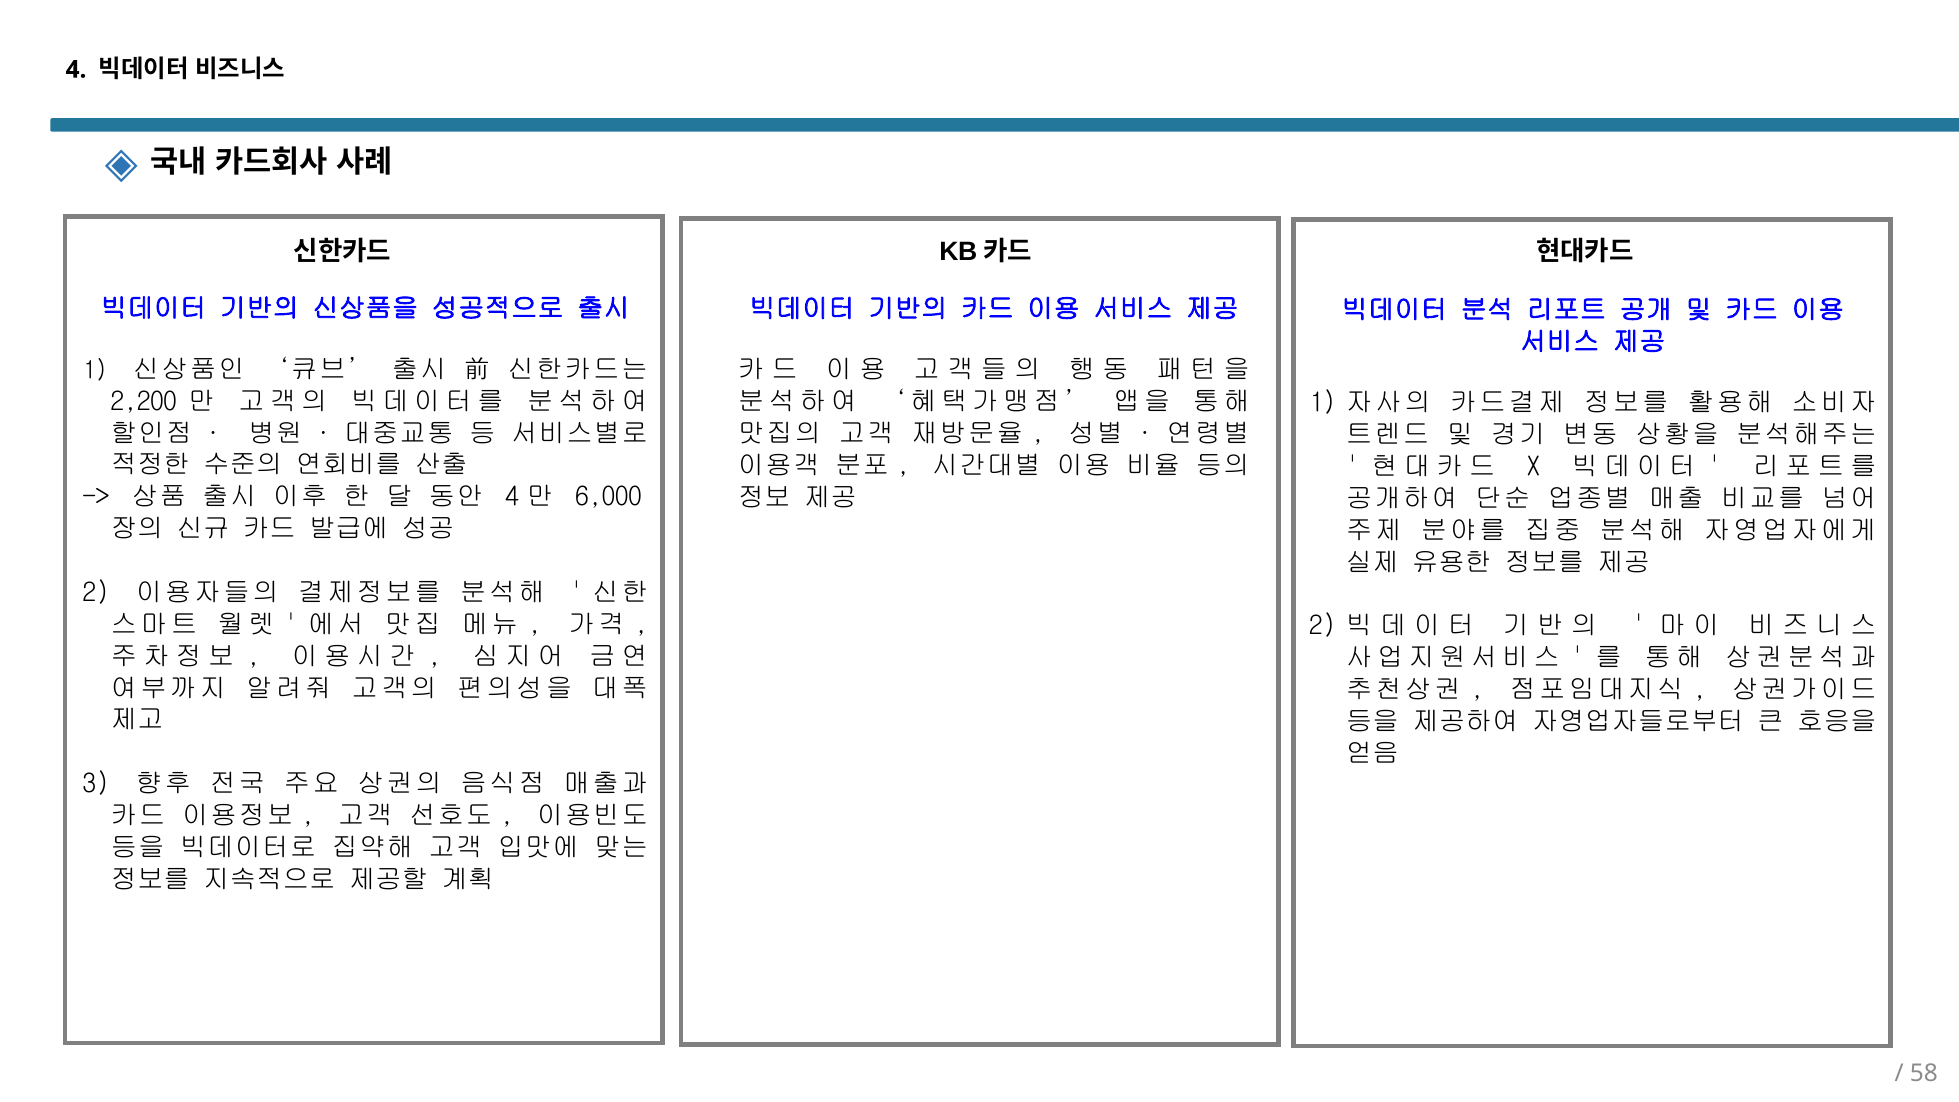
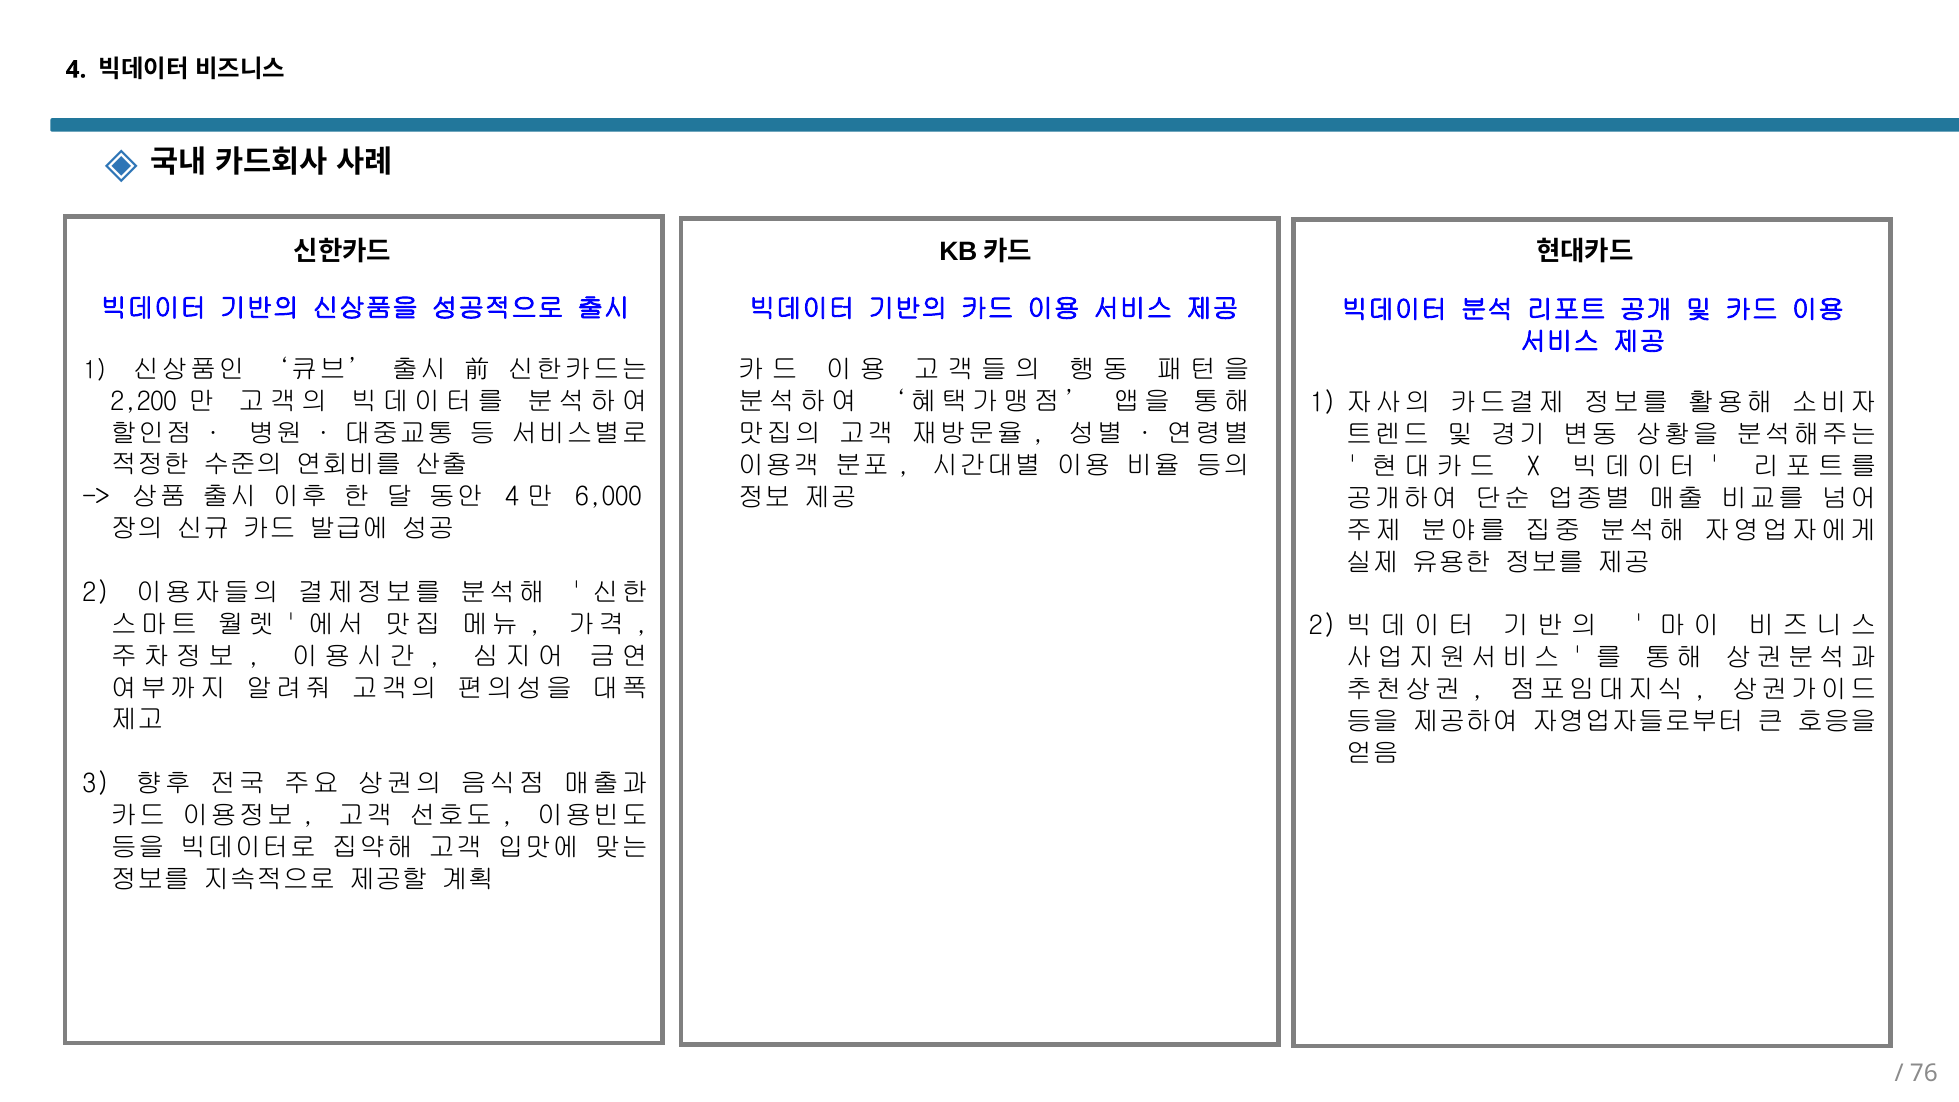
58: 58 -> 76
